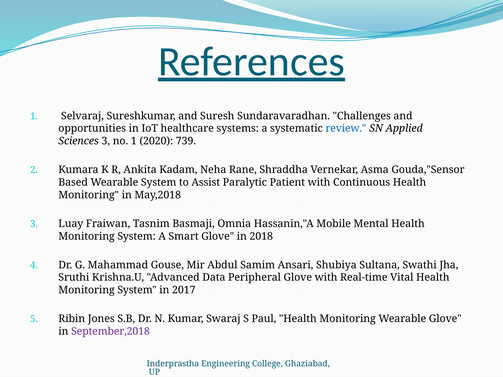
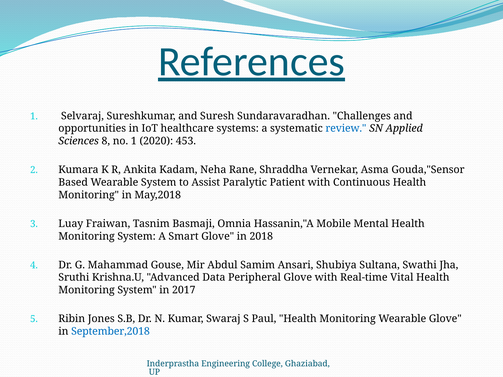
Sciences 3: 3 -> 8
739: 739 -> 453
September,2018 colour: purple -> blue
